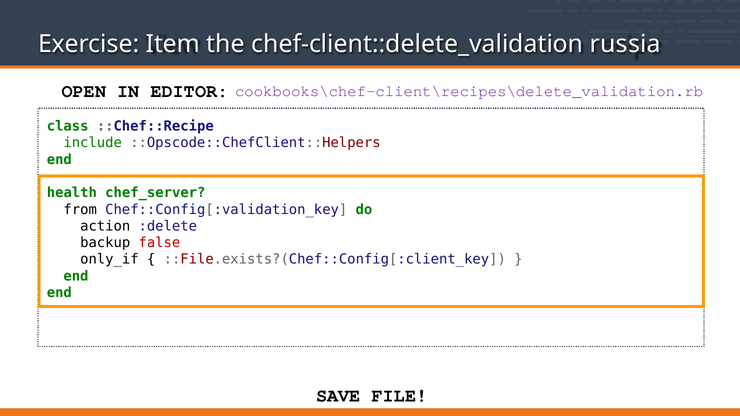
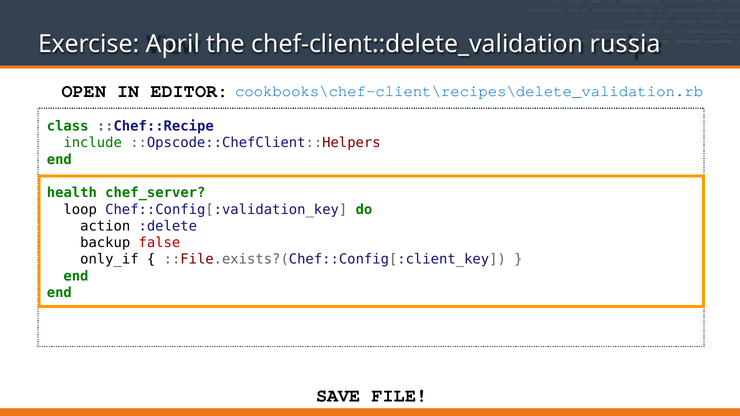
Item: Item -> April
cookbooks\chef-client\recipes\delete_validation.rb colour: purple -> blue
from: from -> loop
